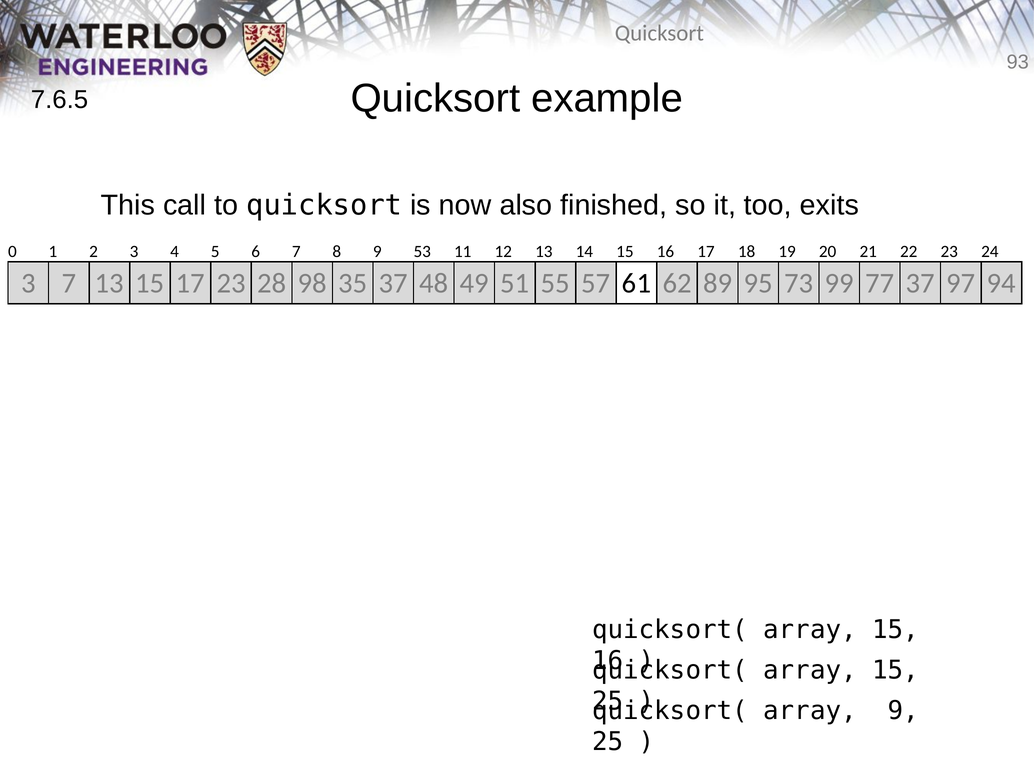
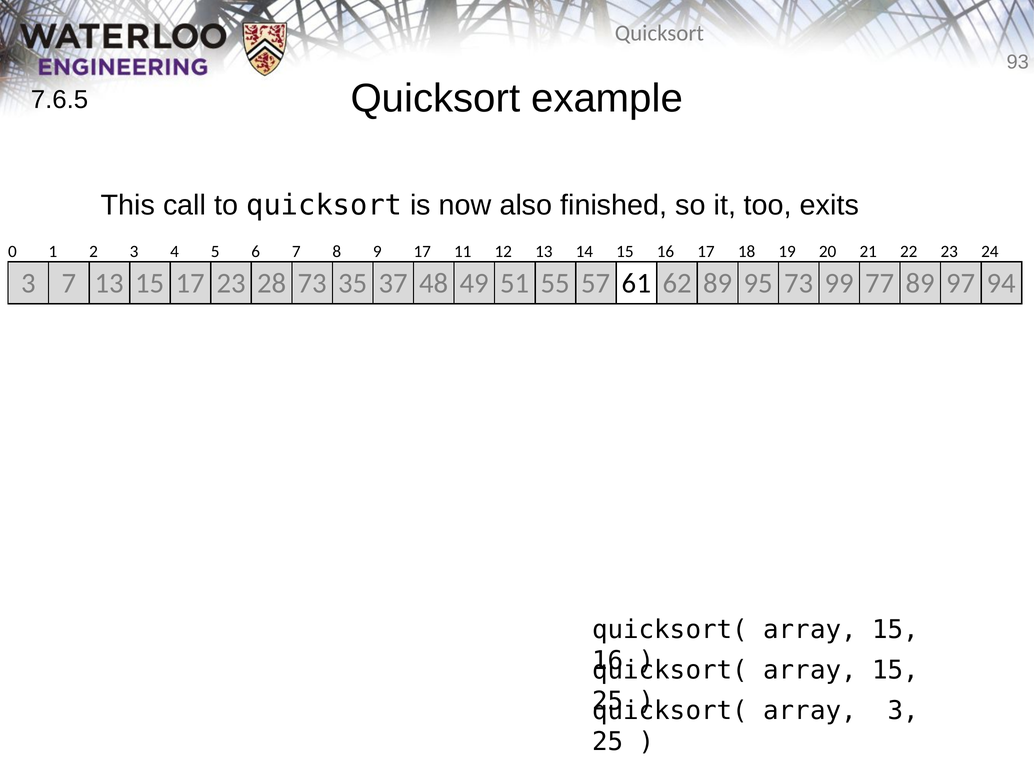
9 53: 53 -> 17
28 98: 98 -> 73
77 37: 37 -> 89
array 9: 9 -> 3
